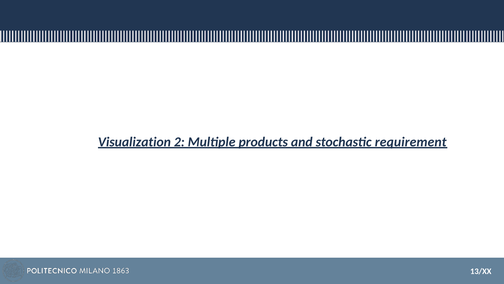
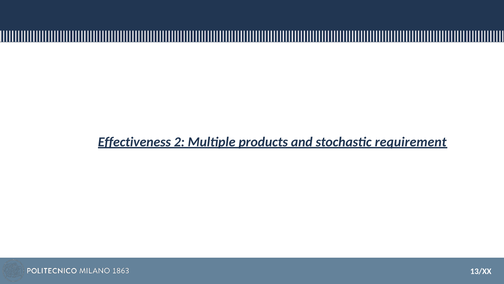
Visualization: Visualization -> Effectiveness
